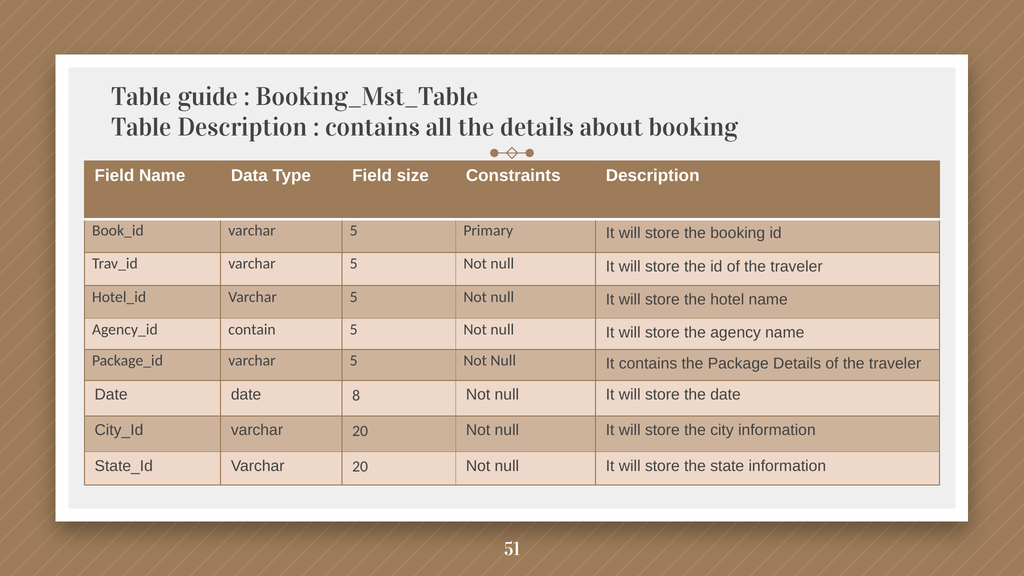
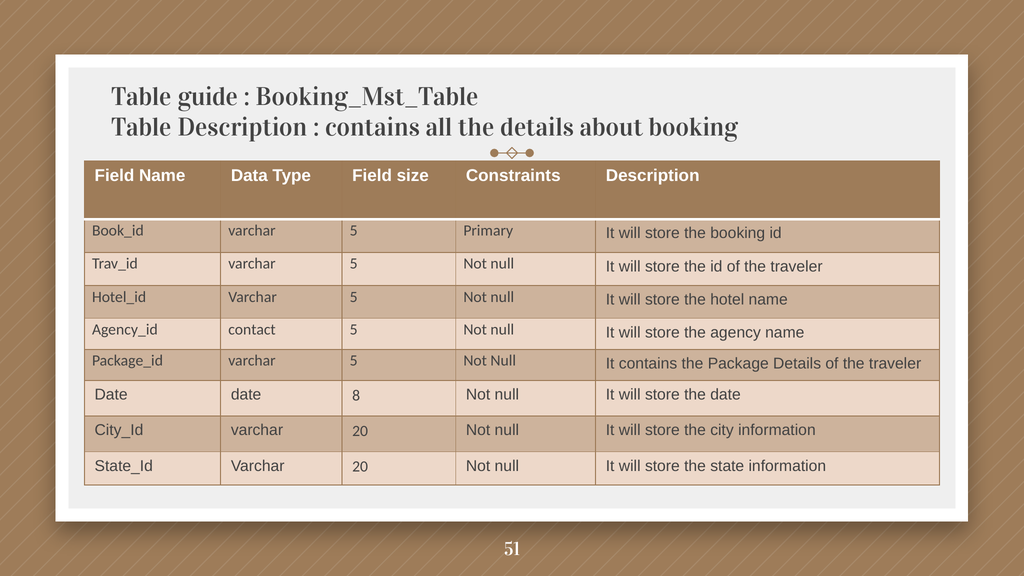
contain: contain -> contact
